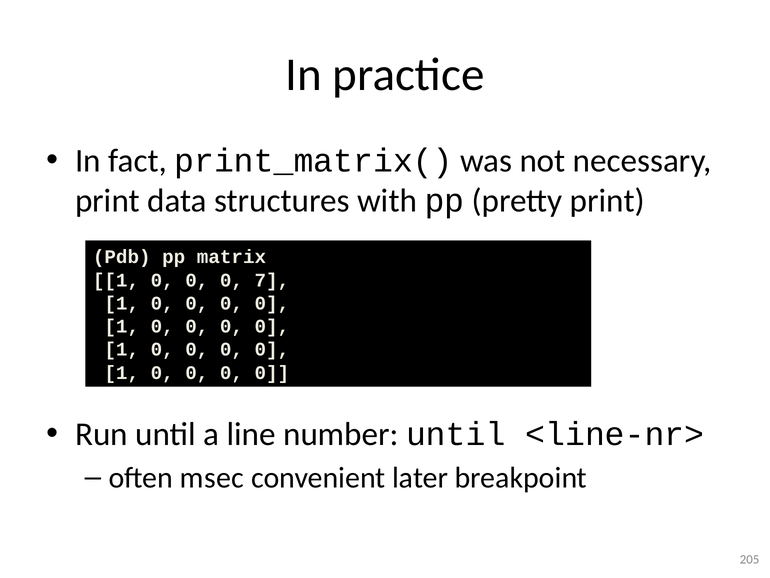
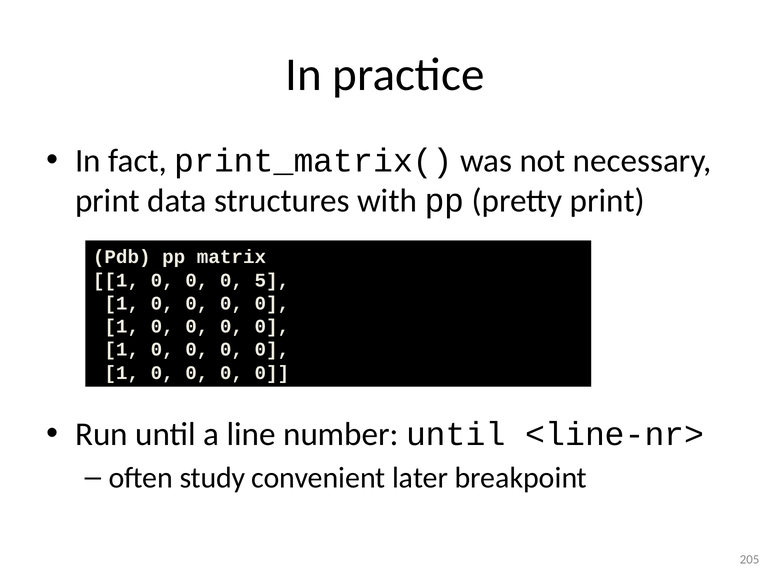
7: 7 -> 5
msec: msec -> study
